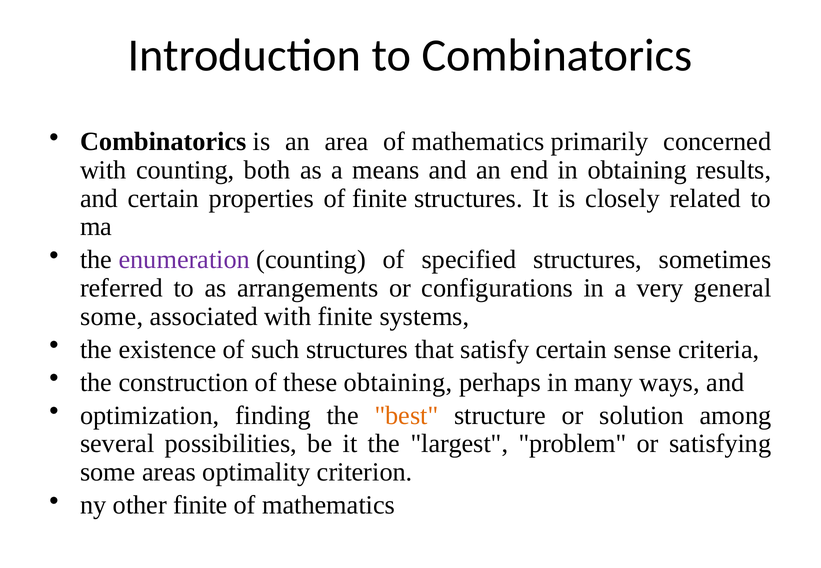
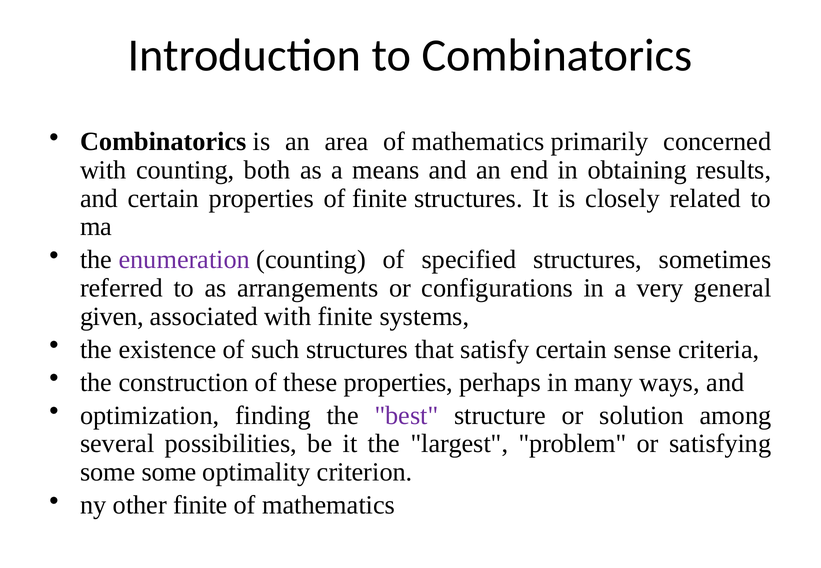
some at (112, 317): some -> given
these obtaining: obtaining -> properties
best colour: orange -> purple
some areas: areas -> some
